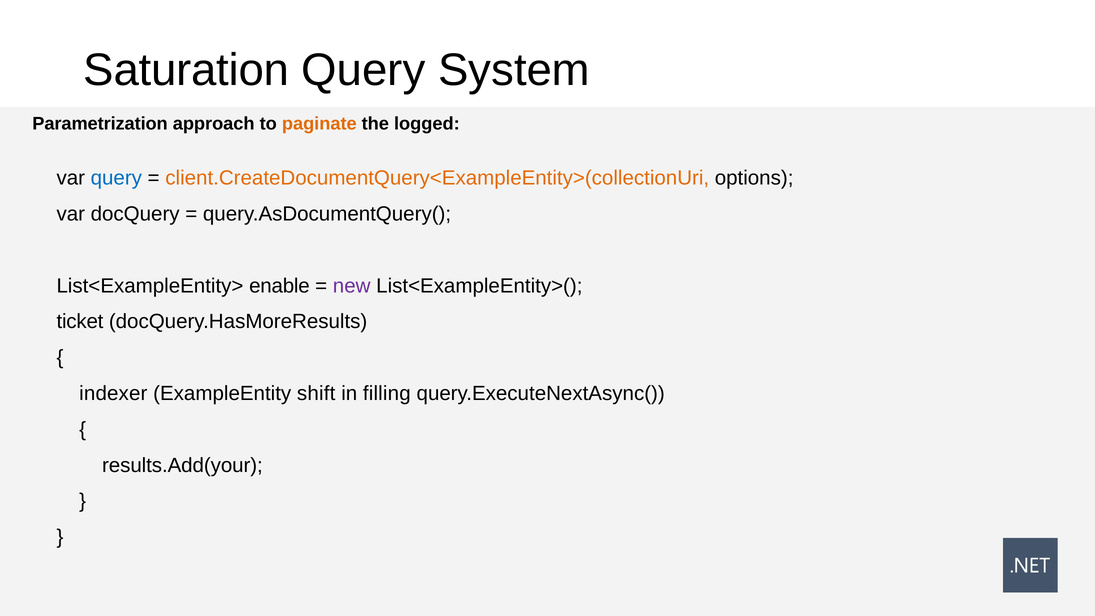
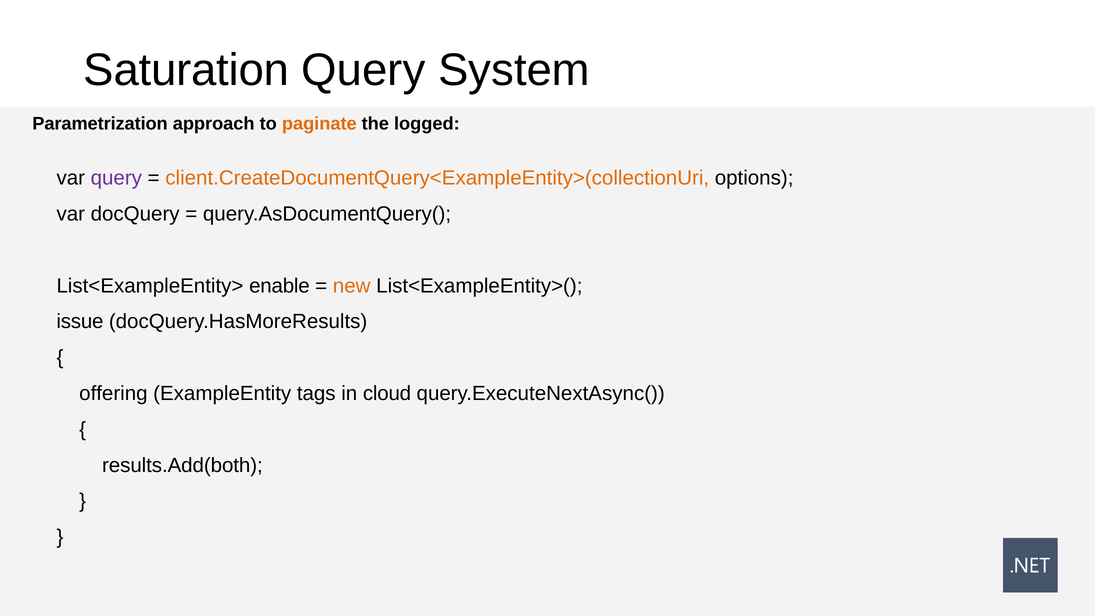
query at (116, 178) colour: blue -> purple
new colour: purple -> orange
ticket: ticket -> issue
indexer: indexer -> offering
shift: shift -> tags
filling: filling -> cloud
results.Add(your: results.Add(your -> results.Add(both
